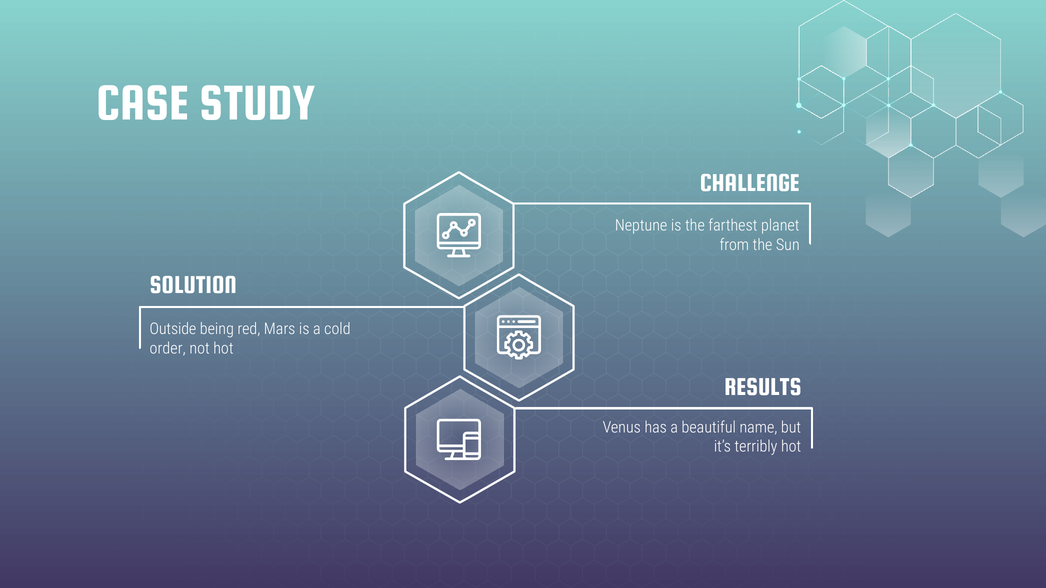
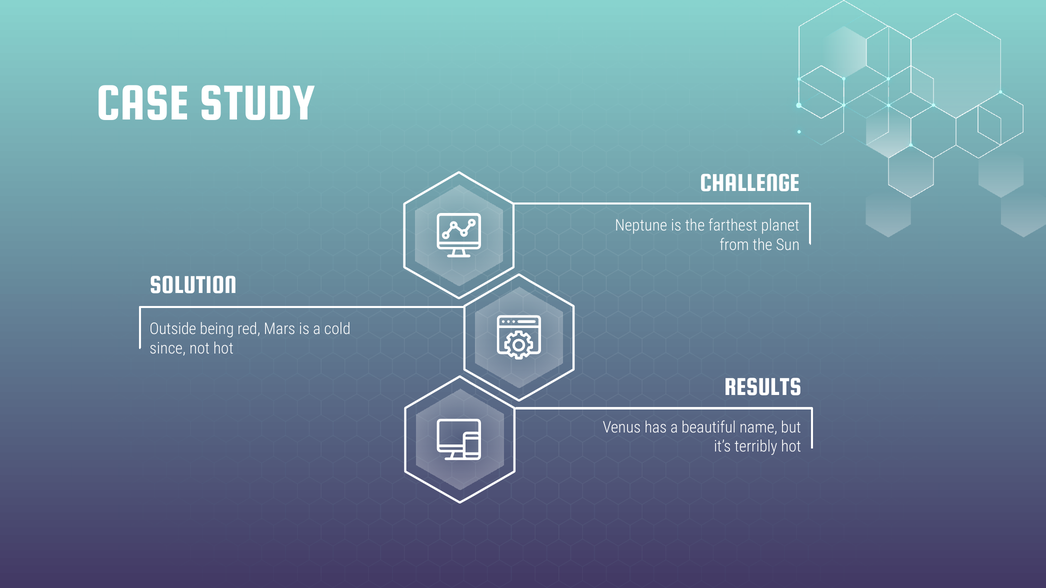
order: order -> since
